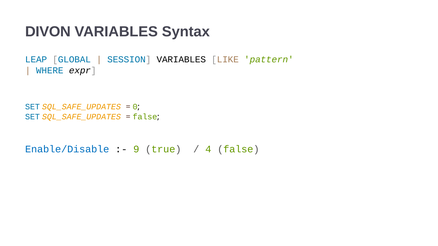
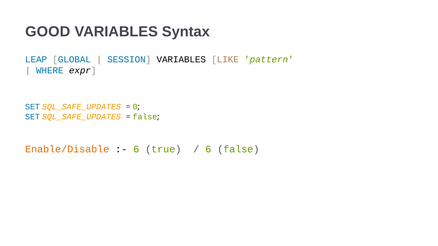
DIVON: DIVON -> GOOD
Enable/Disable colour: blue -> orange
9 at (136, 149): 9 -> 6
4 at (208, 149): 4 -> 6
